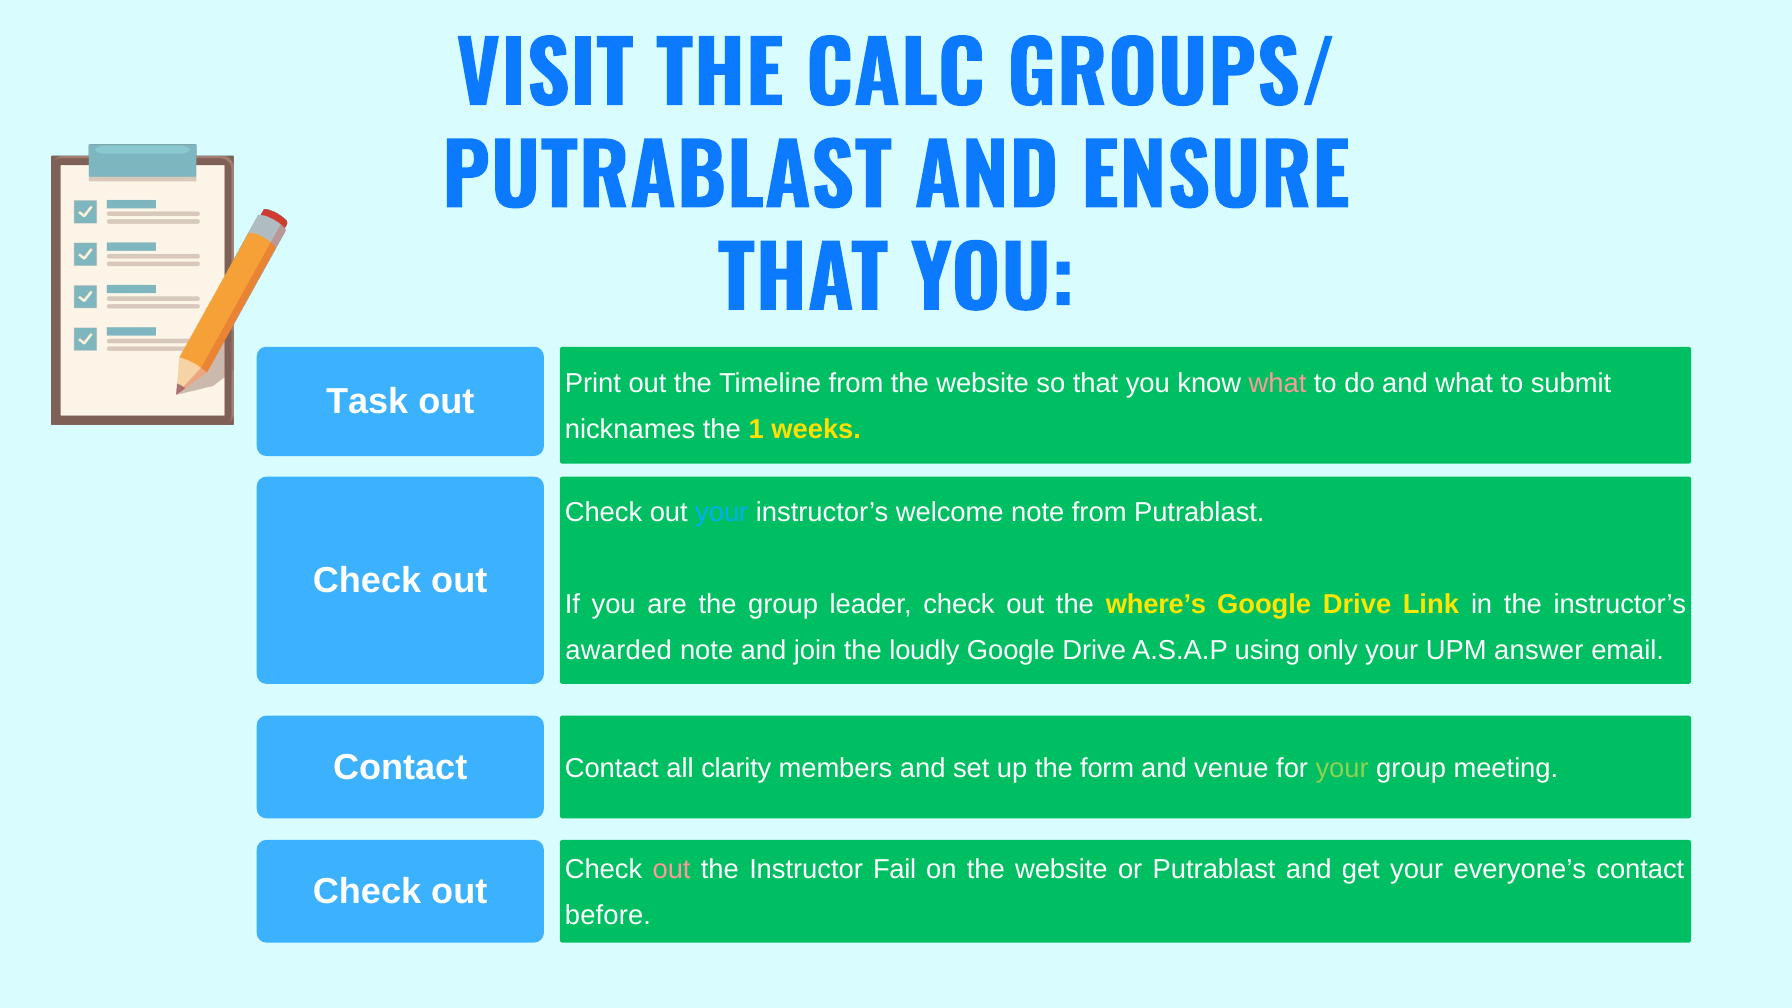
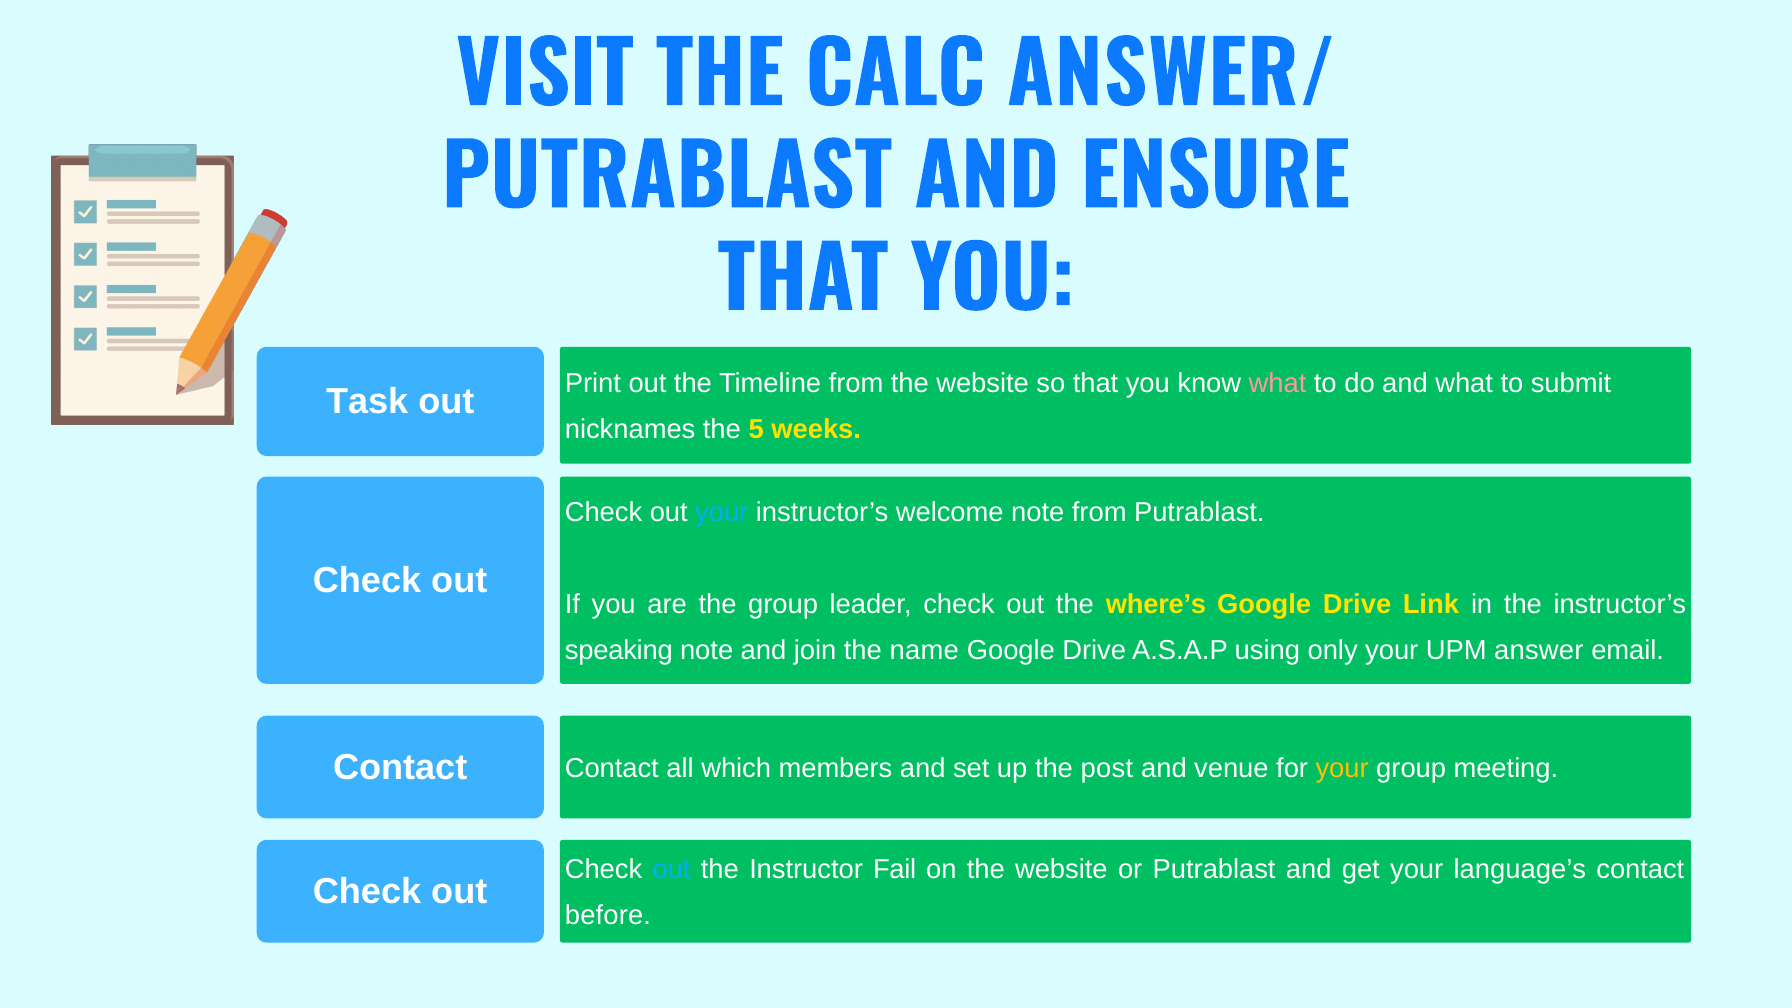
GROUPS/: GROUPS/ -> ANSWER/
1: 1 -> 5
awarded: awarded -> speaking
loudly: loudly -> name
clarity: clarity -> which
form: form -> post
your at (1342, 768) colour: light green -> yellow
out at (672, 870) colour: pink -> light blue
everyone’s: everyone’s -> language’s
